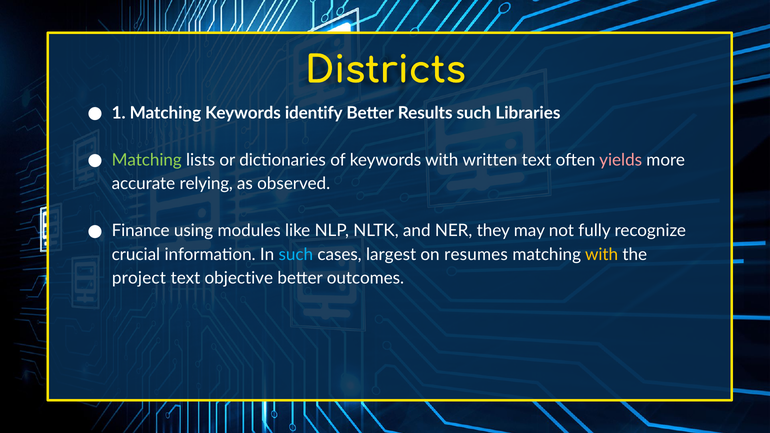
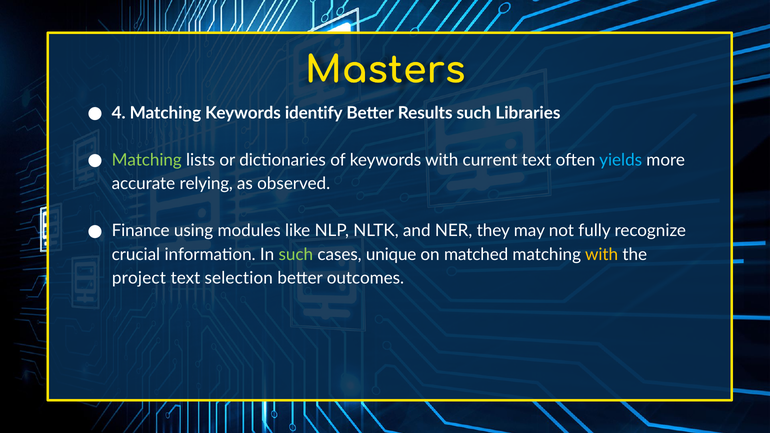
Districts: Districts -> Masters
1: 1 -> 4
written: written -> current
yields colour: pink -> light blue
such at (296, 254) colour: light blue -> light green
largest: largest -> unique
resumes: resumes -> matched
objective: objective -> selection
